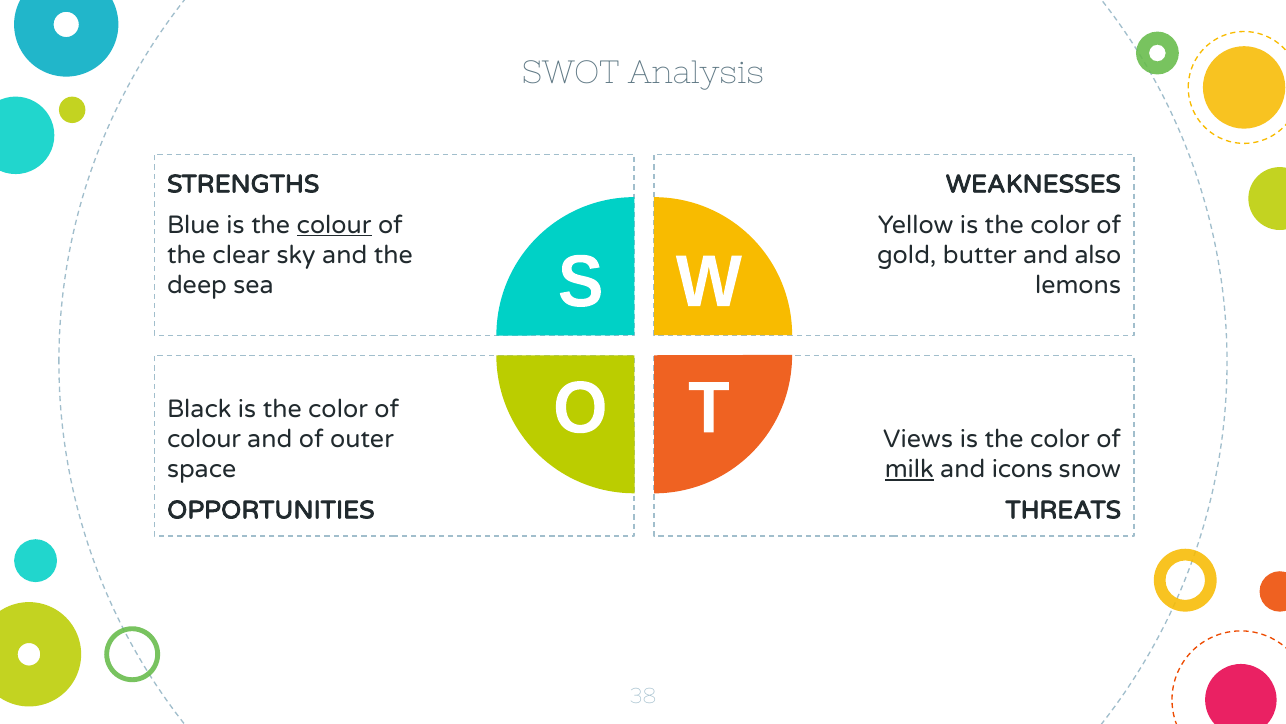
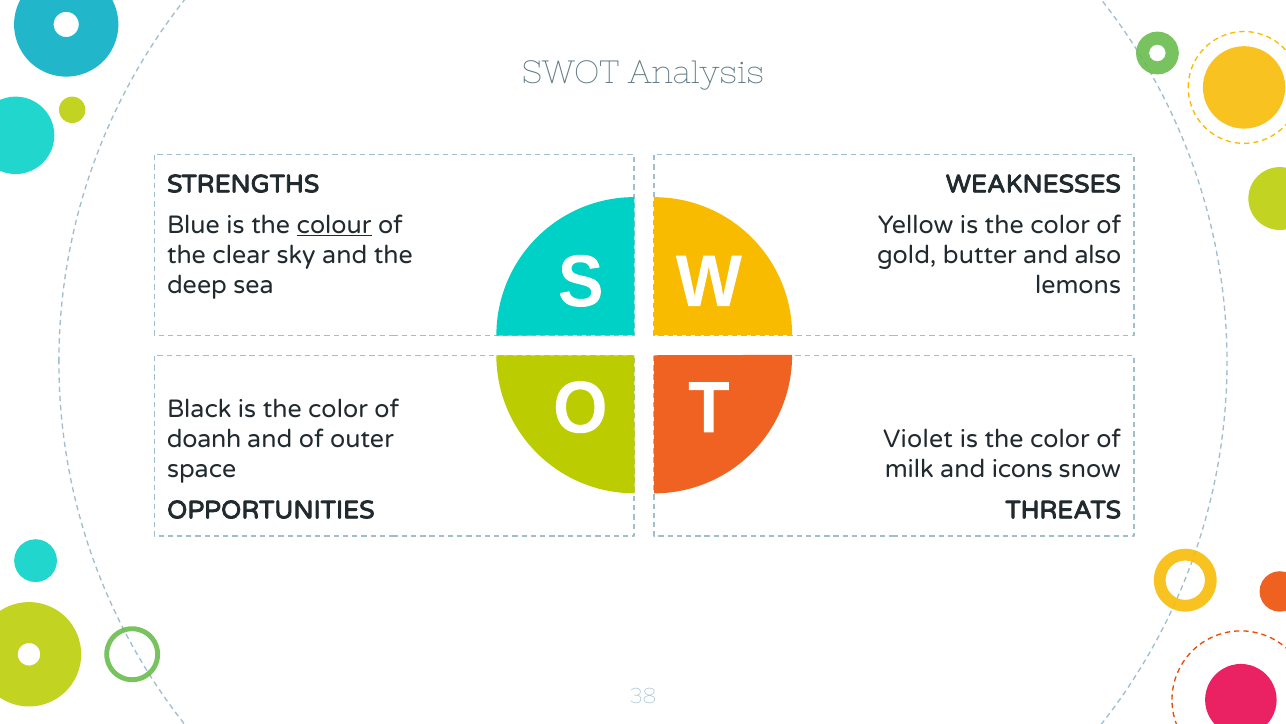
colour at (204, 439): colour -> doanh
Views: Views -> Violet
milk underline: present -> none
